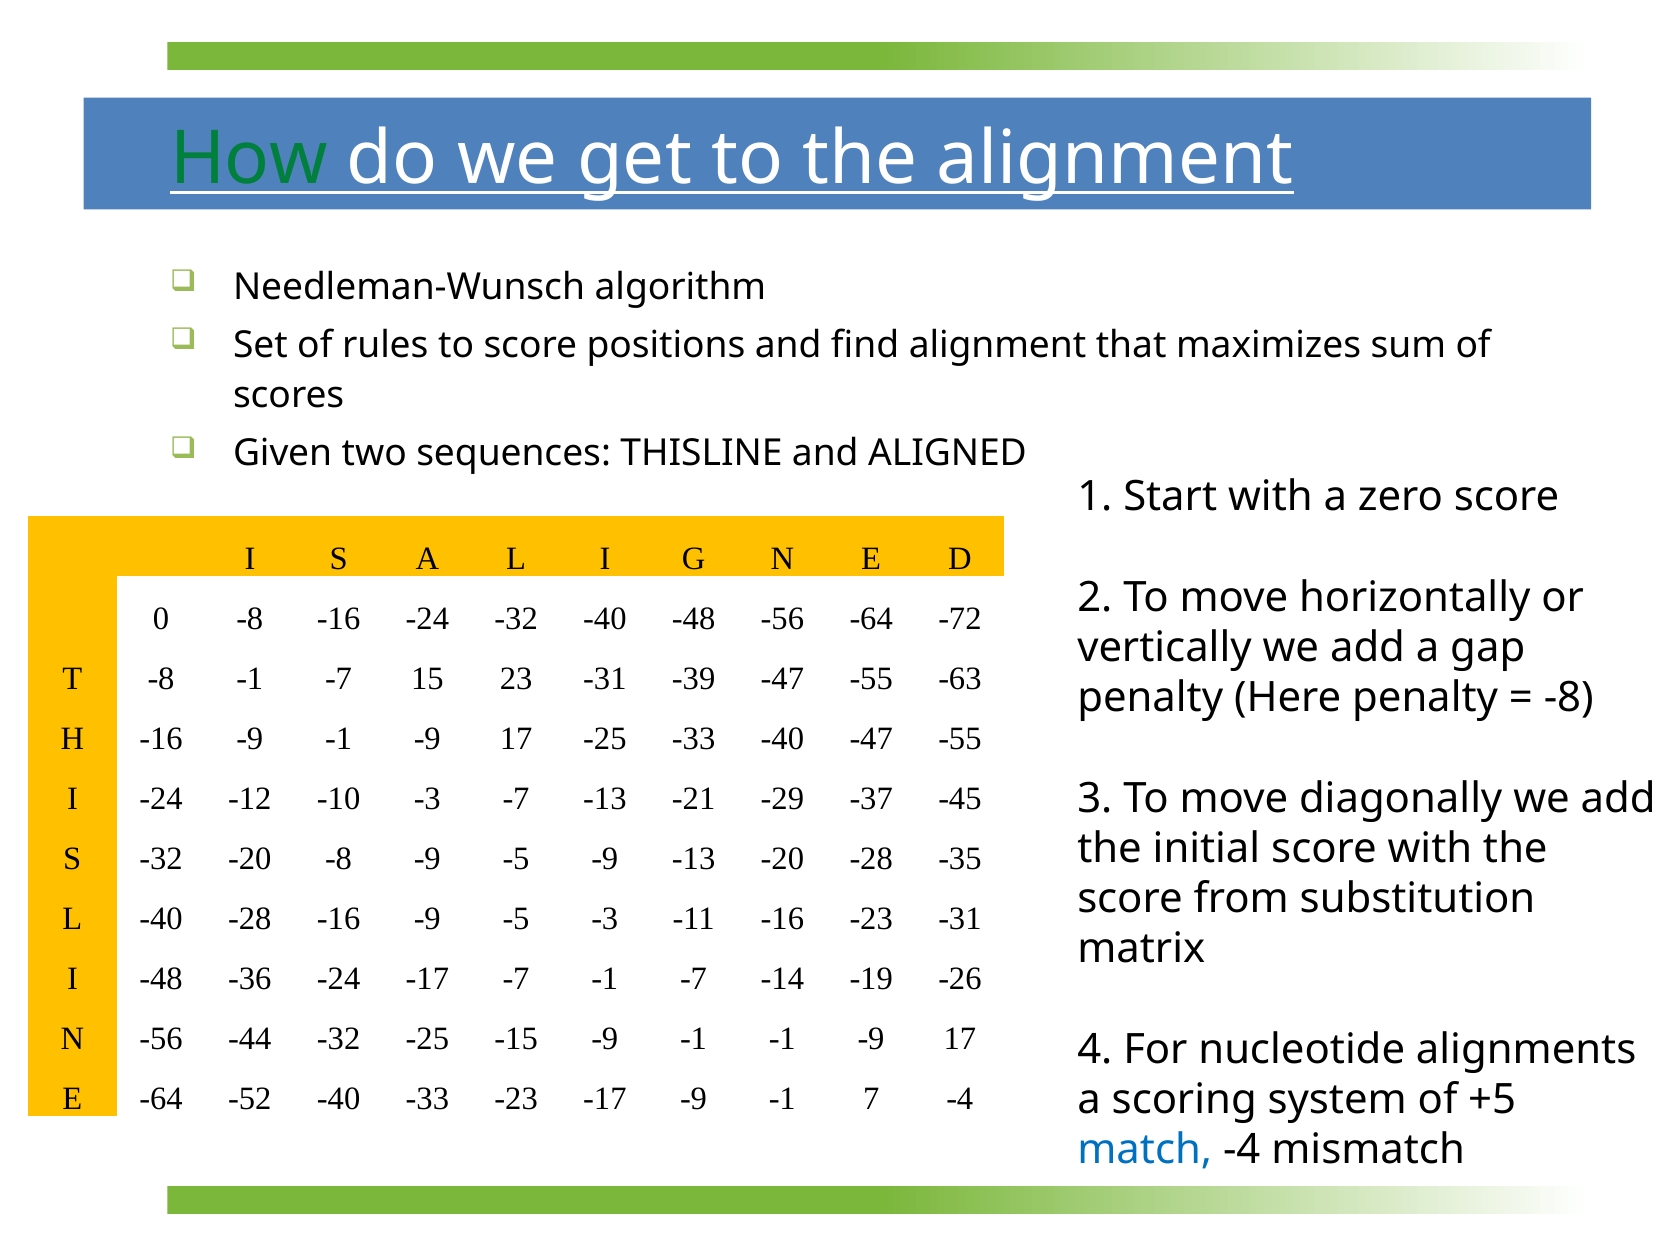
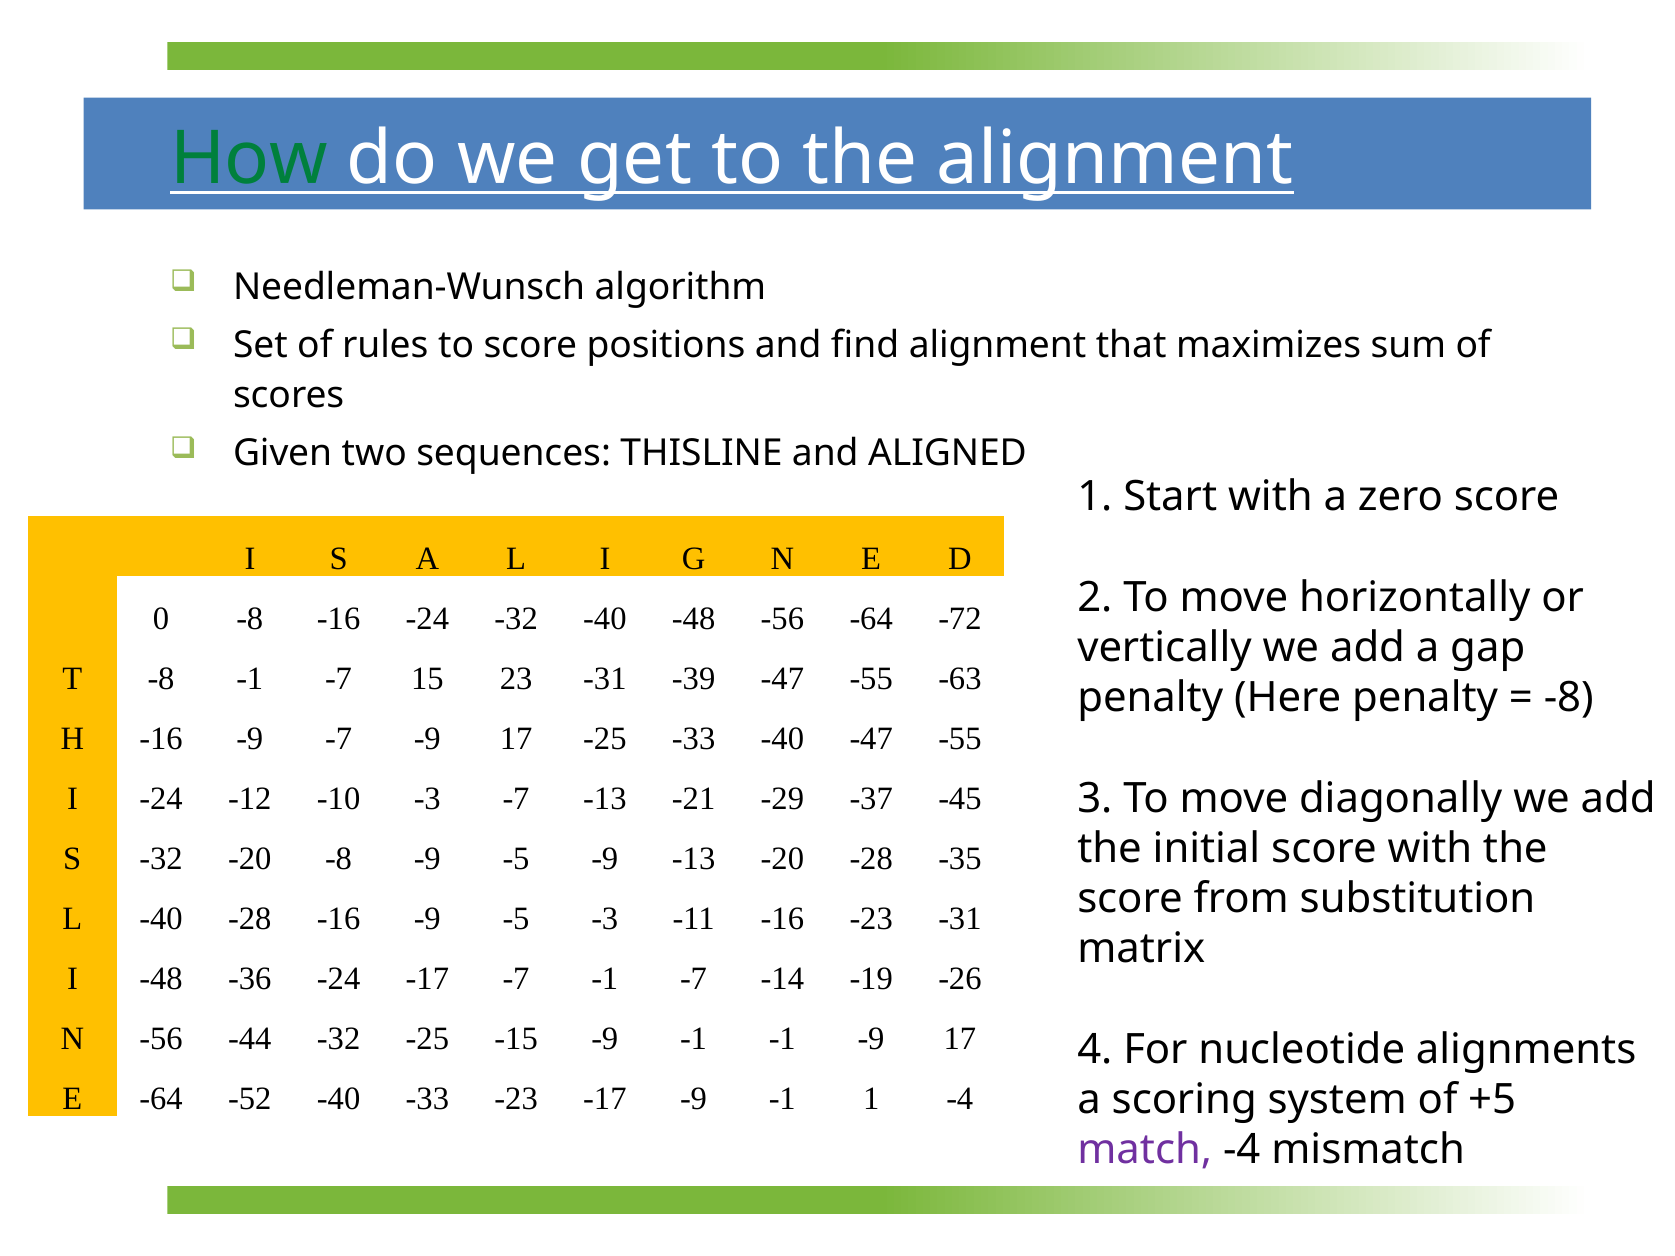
-16 -9 -1: -1 -> -7
-1 7: 7 -> 1
match colour: blue -> purple
